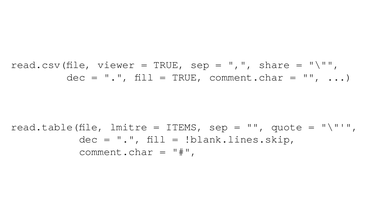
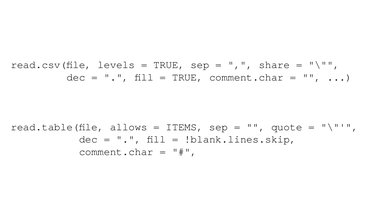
viewer: viewer -> levels
lmitre: lmitre -> allows
